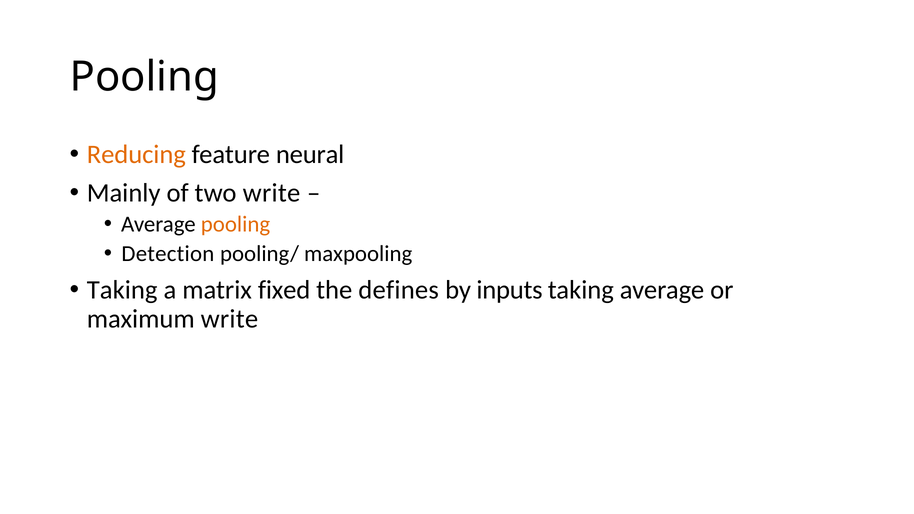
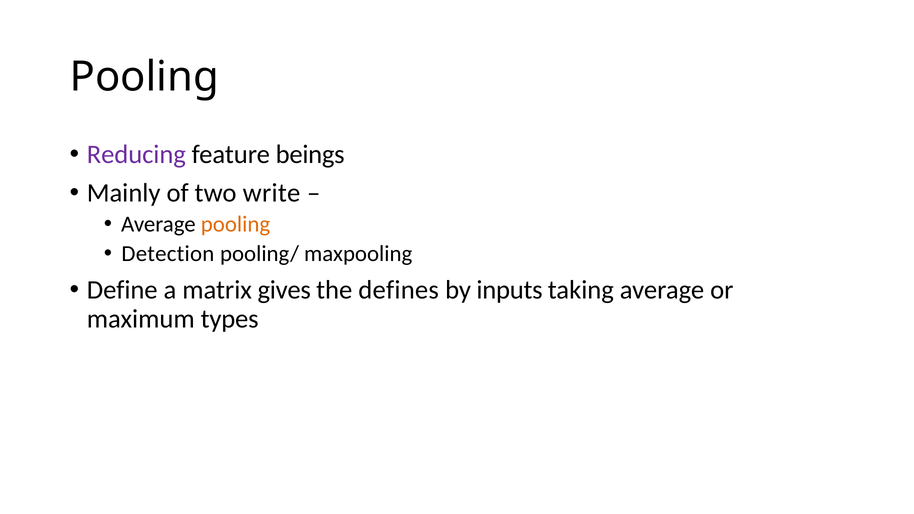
Reducing colour: orange -> purple
neural: neural -> beings
Taking at (122, 290): Taking -> Define
fixed: fixed -> gives
maximum write: write -> types
